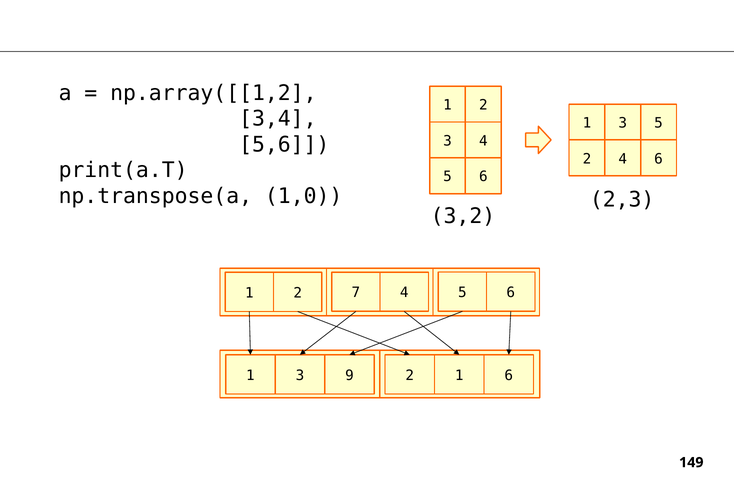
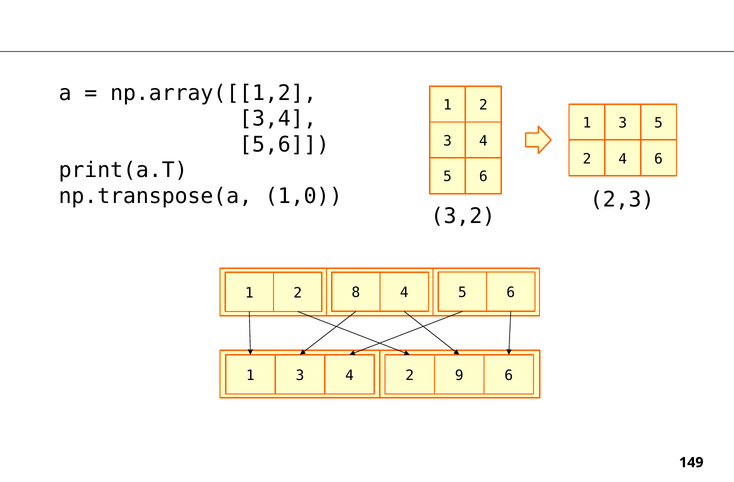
7: 7 -> 8
1 3 9: 9 -> 4
2 1: 1 -> 9
